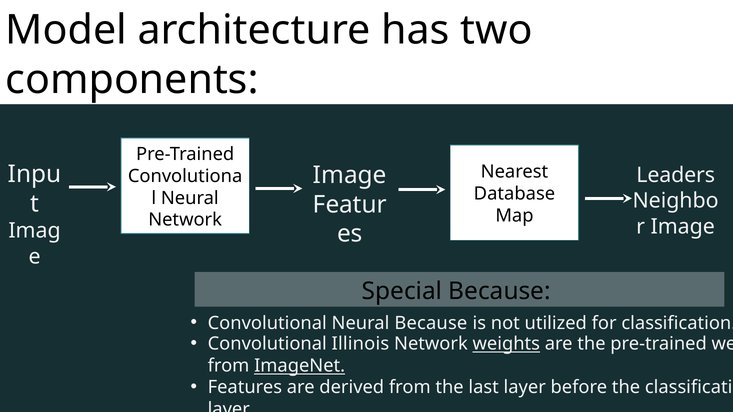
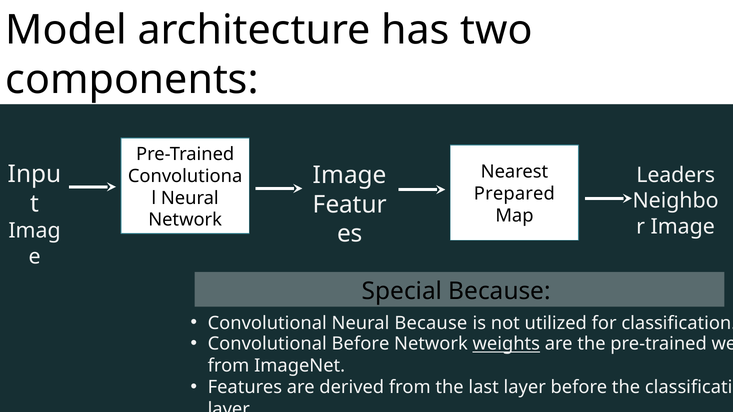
Database: Database -> Prepared
Convolutional Illinois: Illinois -> Before
ImageNet underline: present -> none
